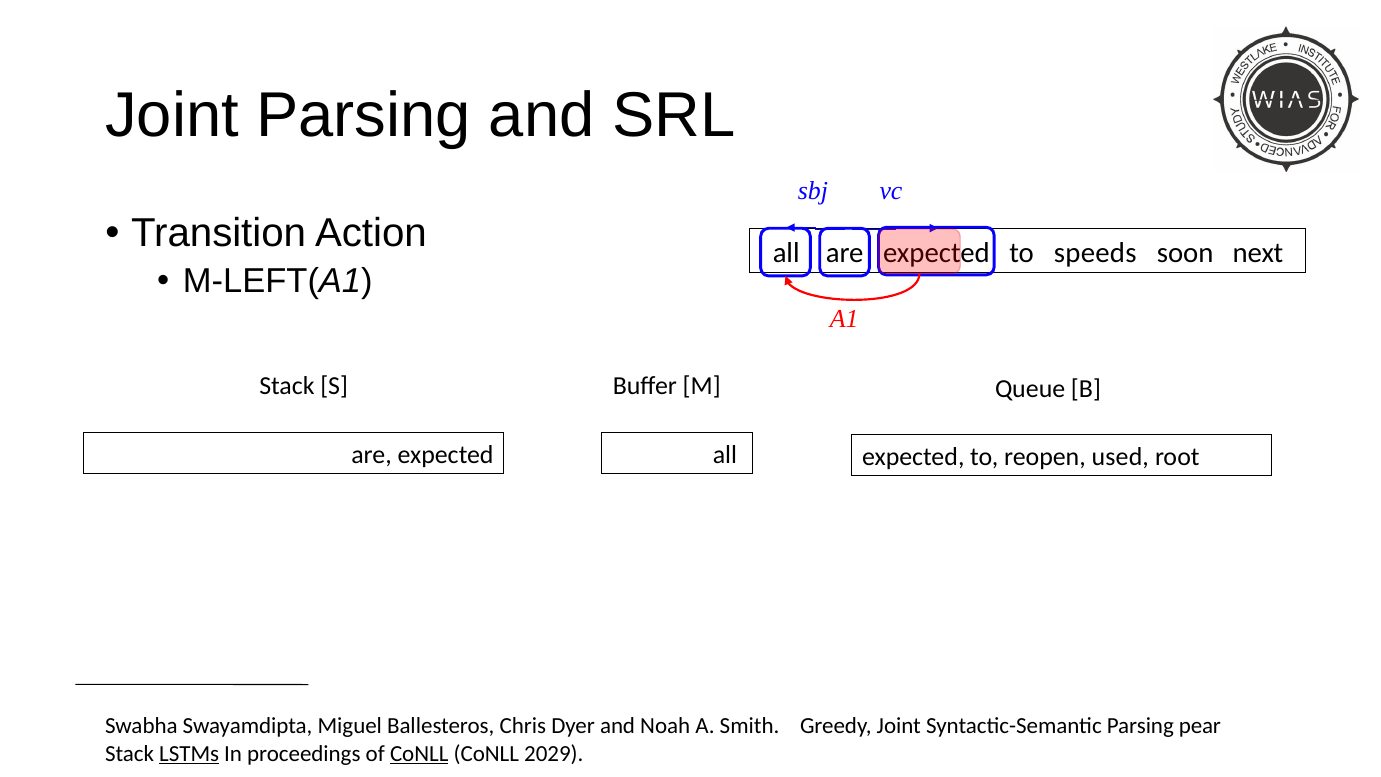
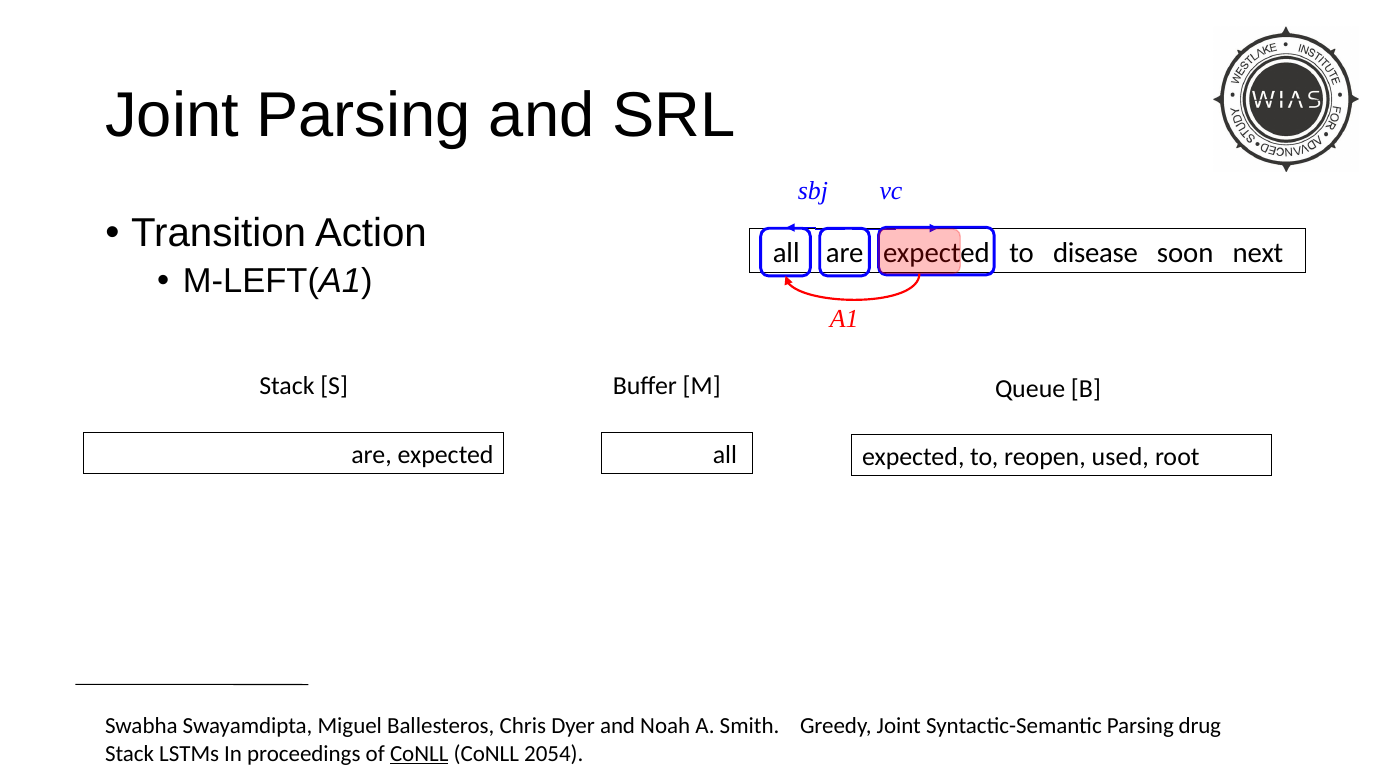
speeds: speeds -> disease
pear: pear -> drug
LSTMs underline: present -> none
2029: 2029 -> 2054
